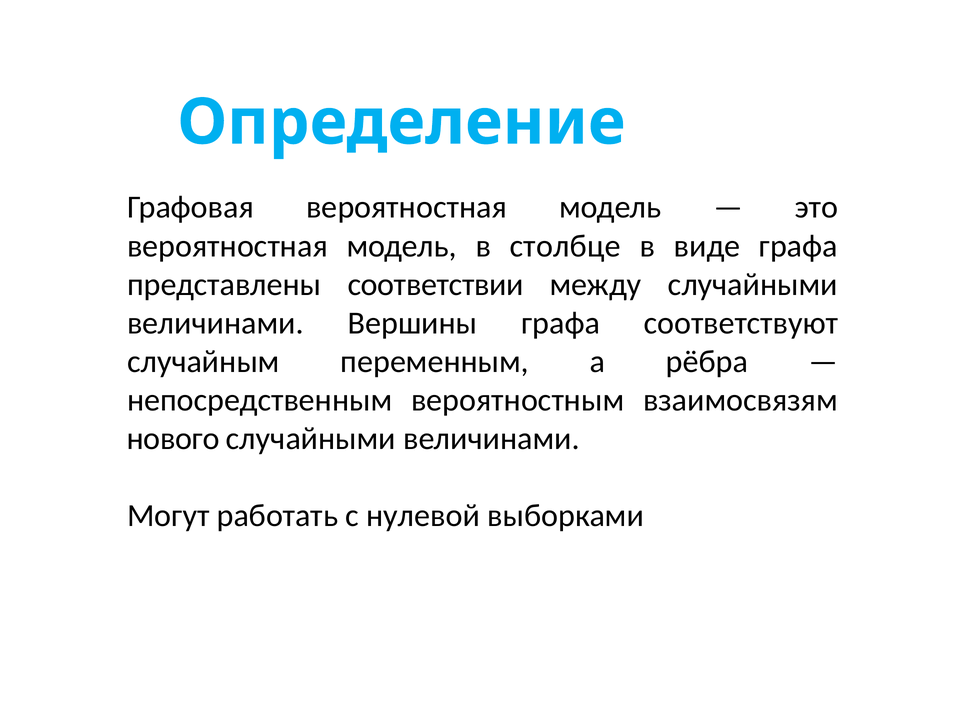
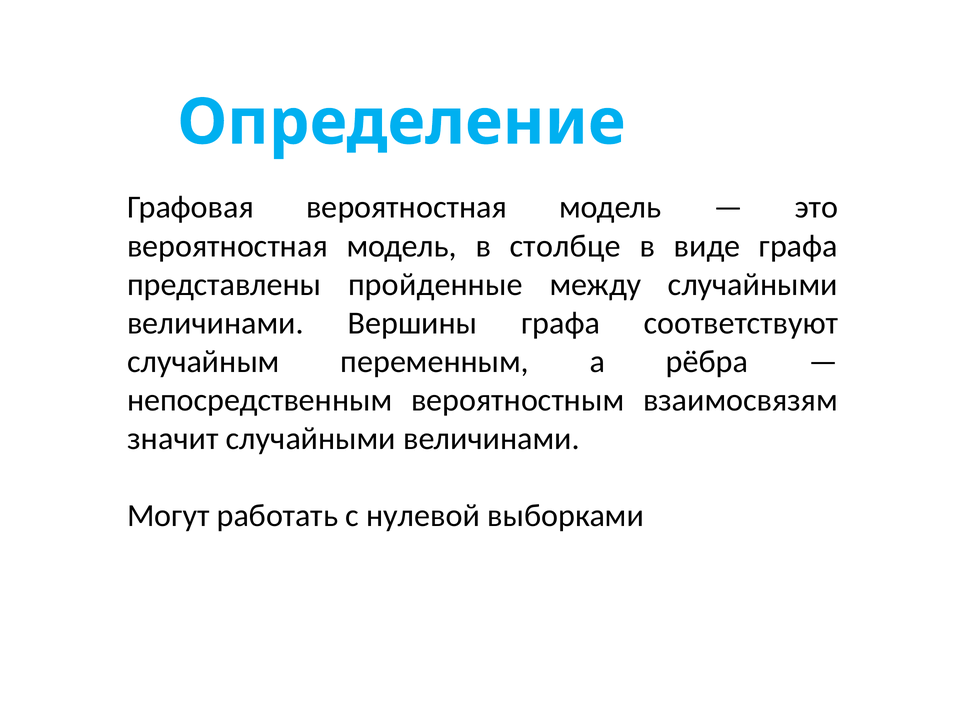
соответствии: соответствии -> пройденные
нового: нового -> значит
